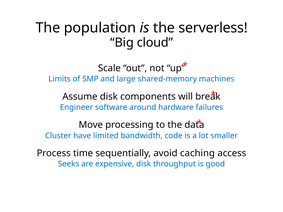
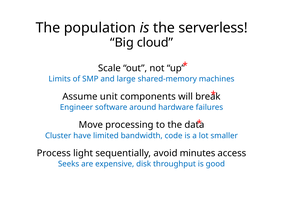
Assume disk: disk -> unit
time: time -> light
caching: caching -> minutes
